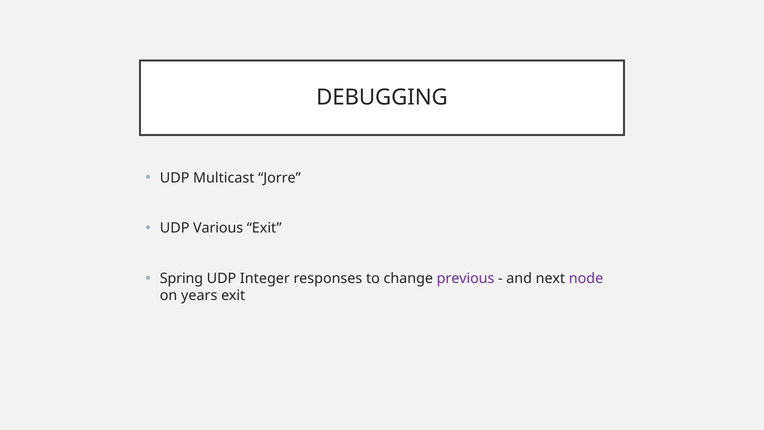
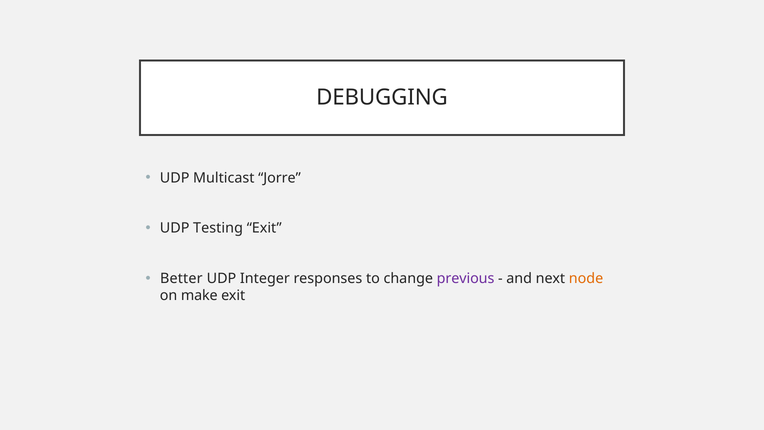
Various: Various -> Testing
Spring: Spring -> Better
node colour: purple -> orange
years: years -> make
